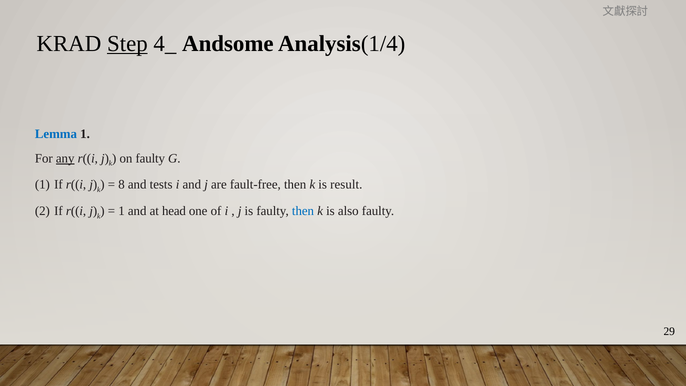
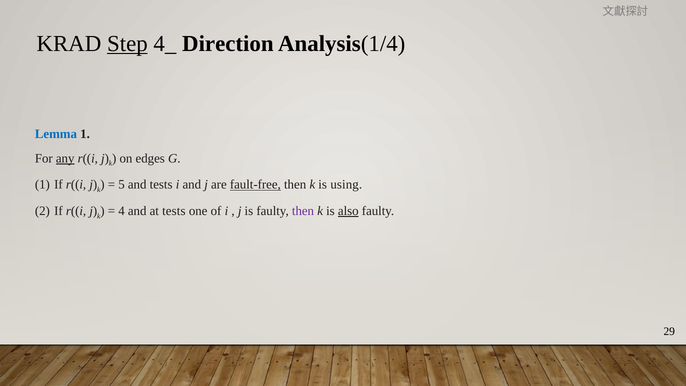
Andsome: Andsome -> Direction
on faulty: faulty -> edges
8: 8 -> 5
fault-free underline: none -> present
result: result -> using
1 at (121, 211): 1 -> 4
at head: head -> tests
then at (303, 211) colour: blue -> purple
also underline: none -> present
